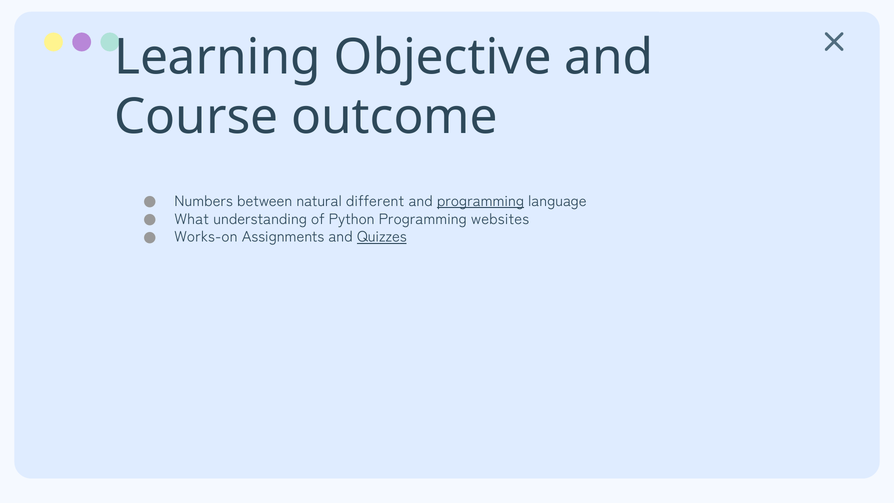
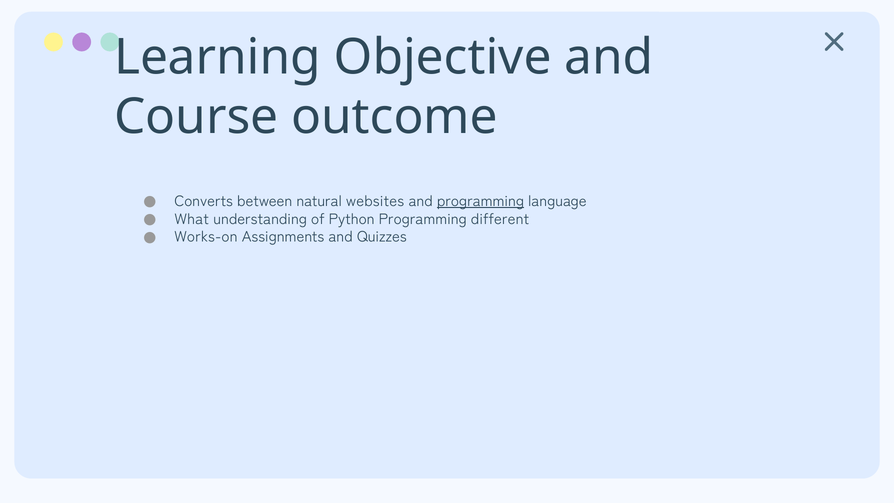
Numbers: Numbers -> Converts
different: different -> websites
websites: websites -> different
Quizzes underline: present -> none
